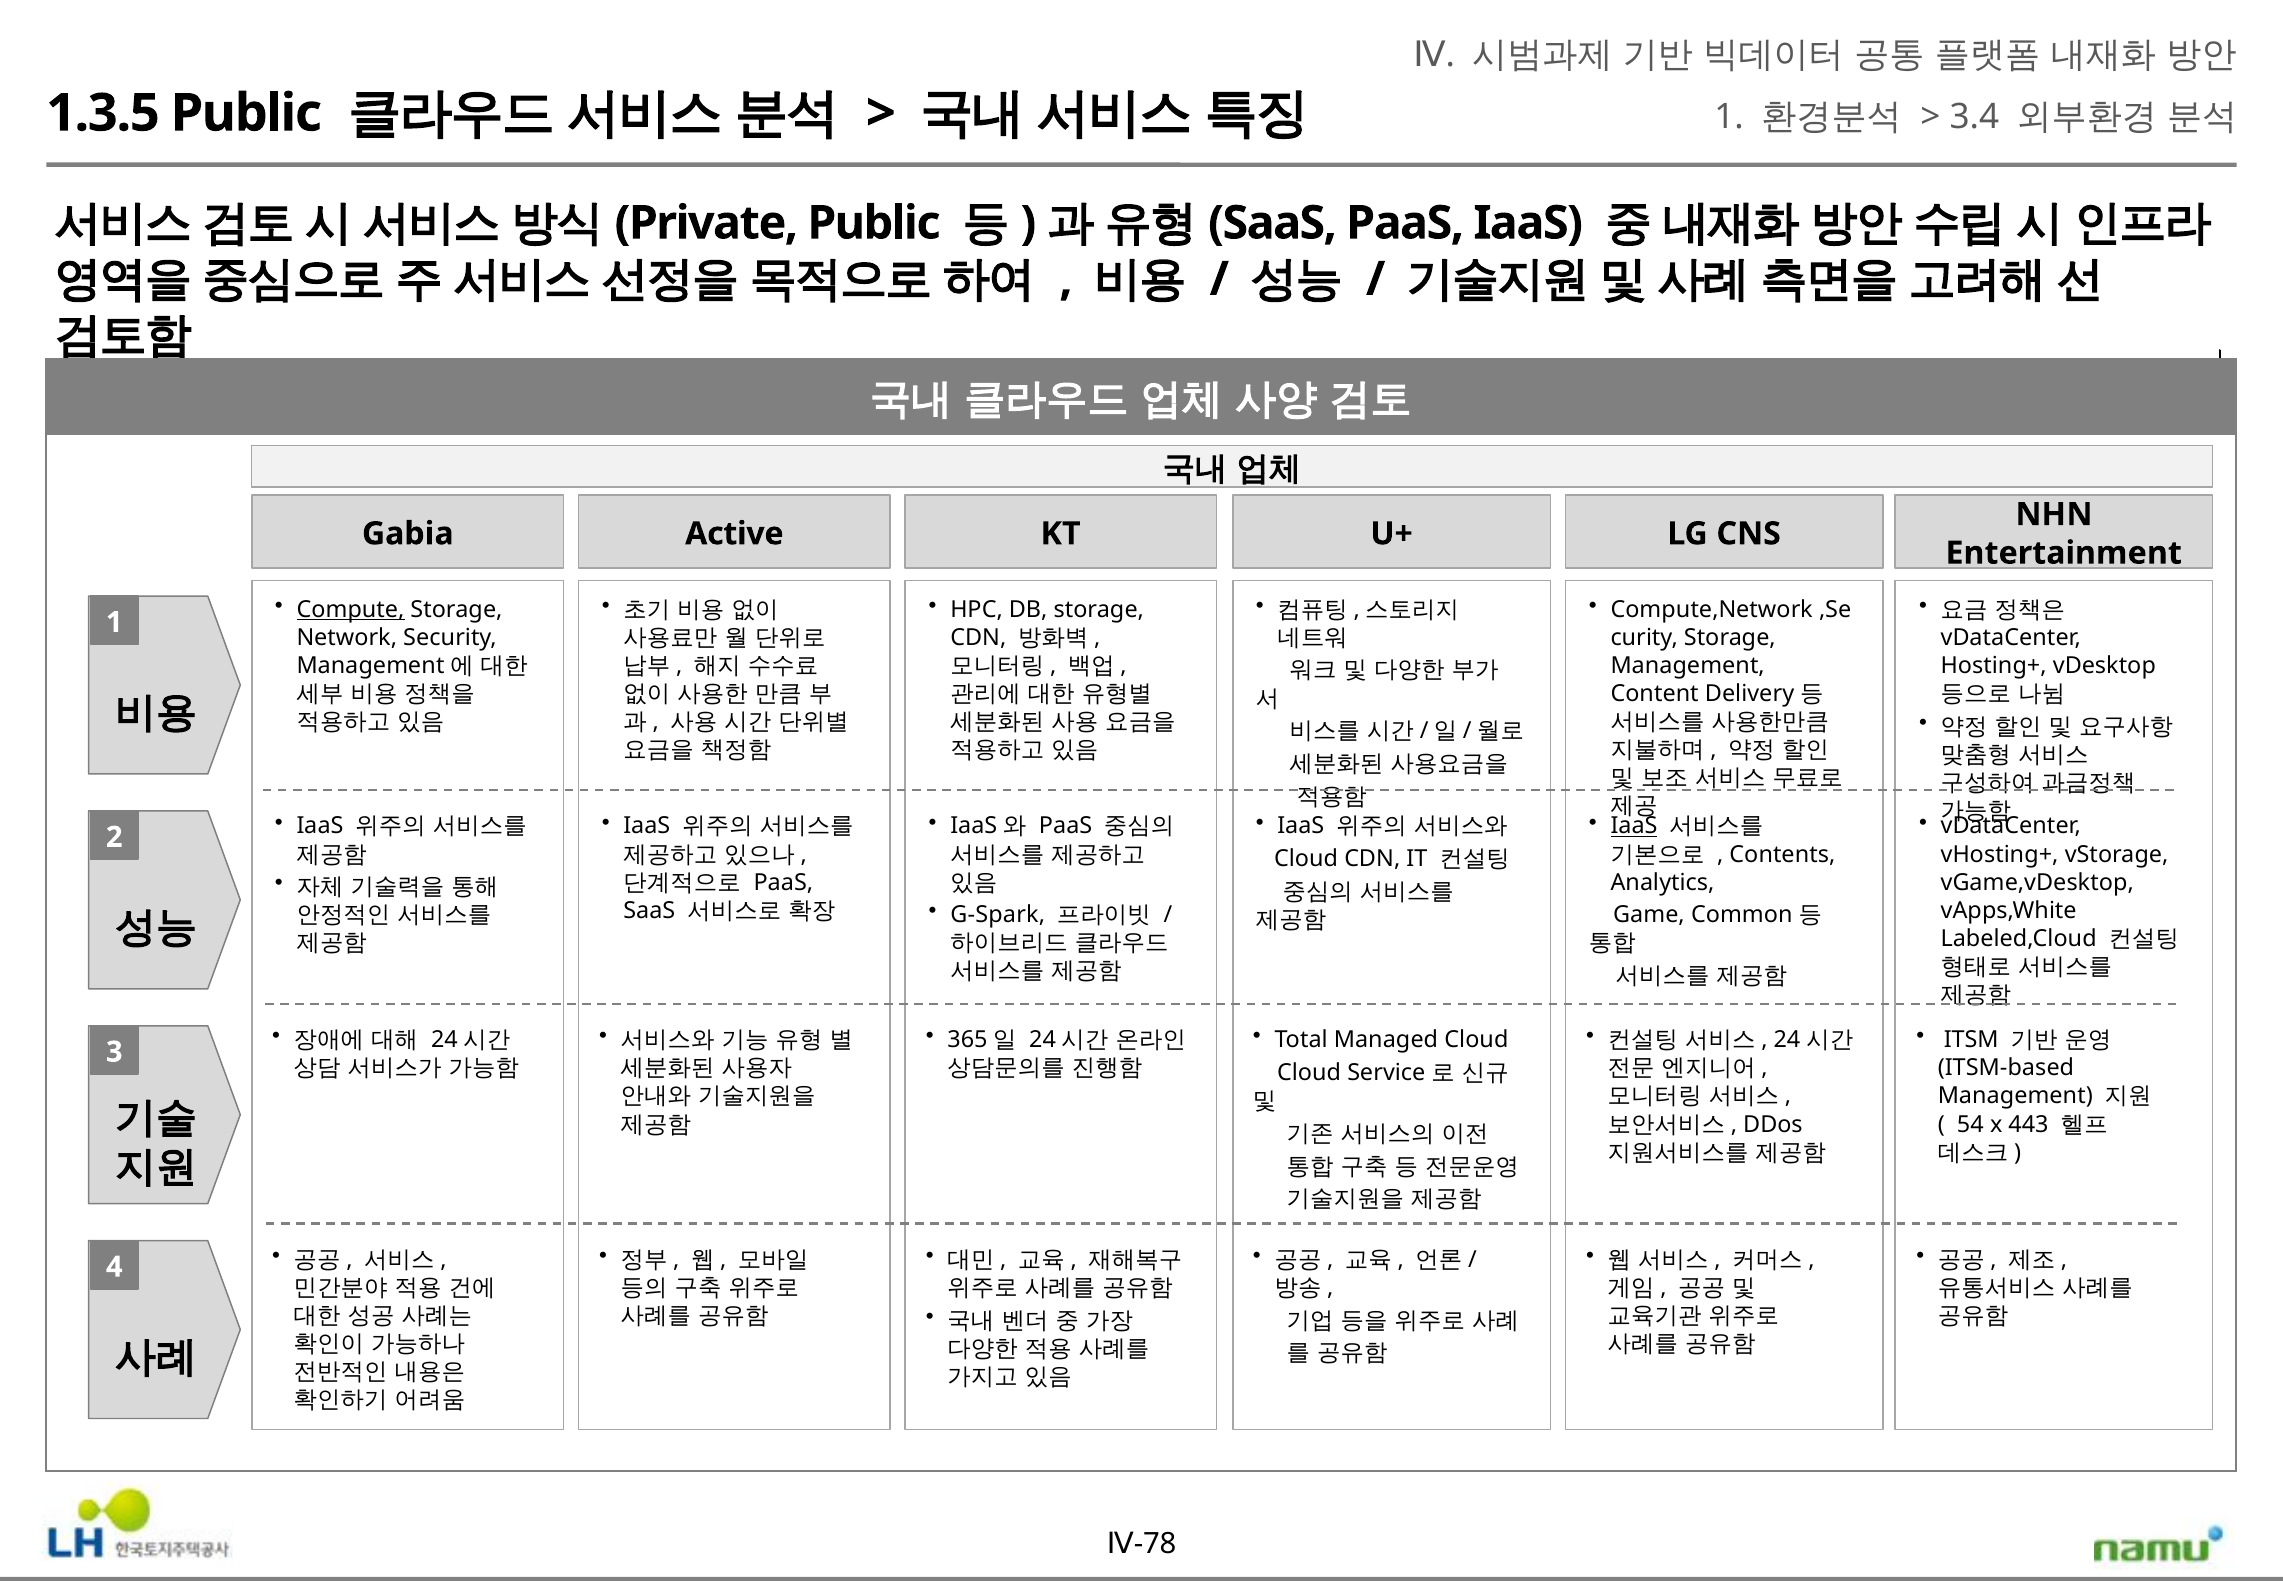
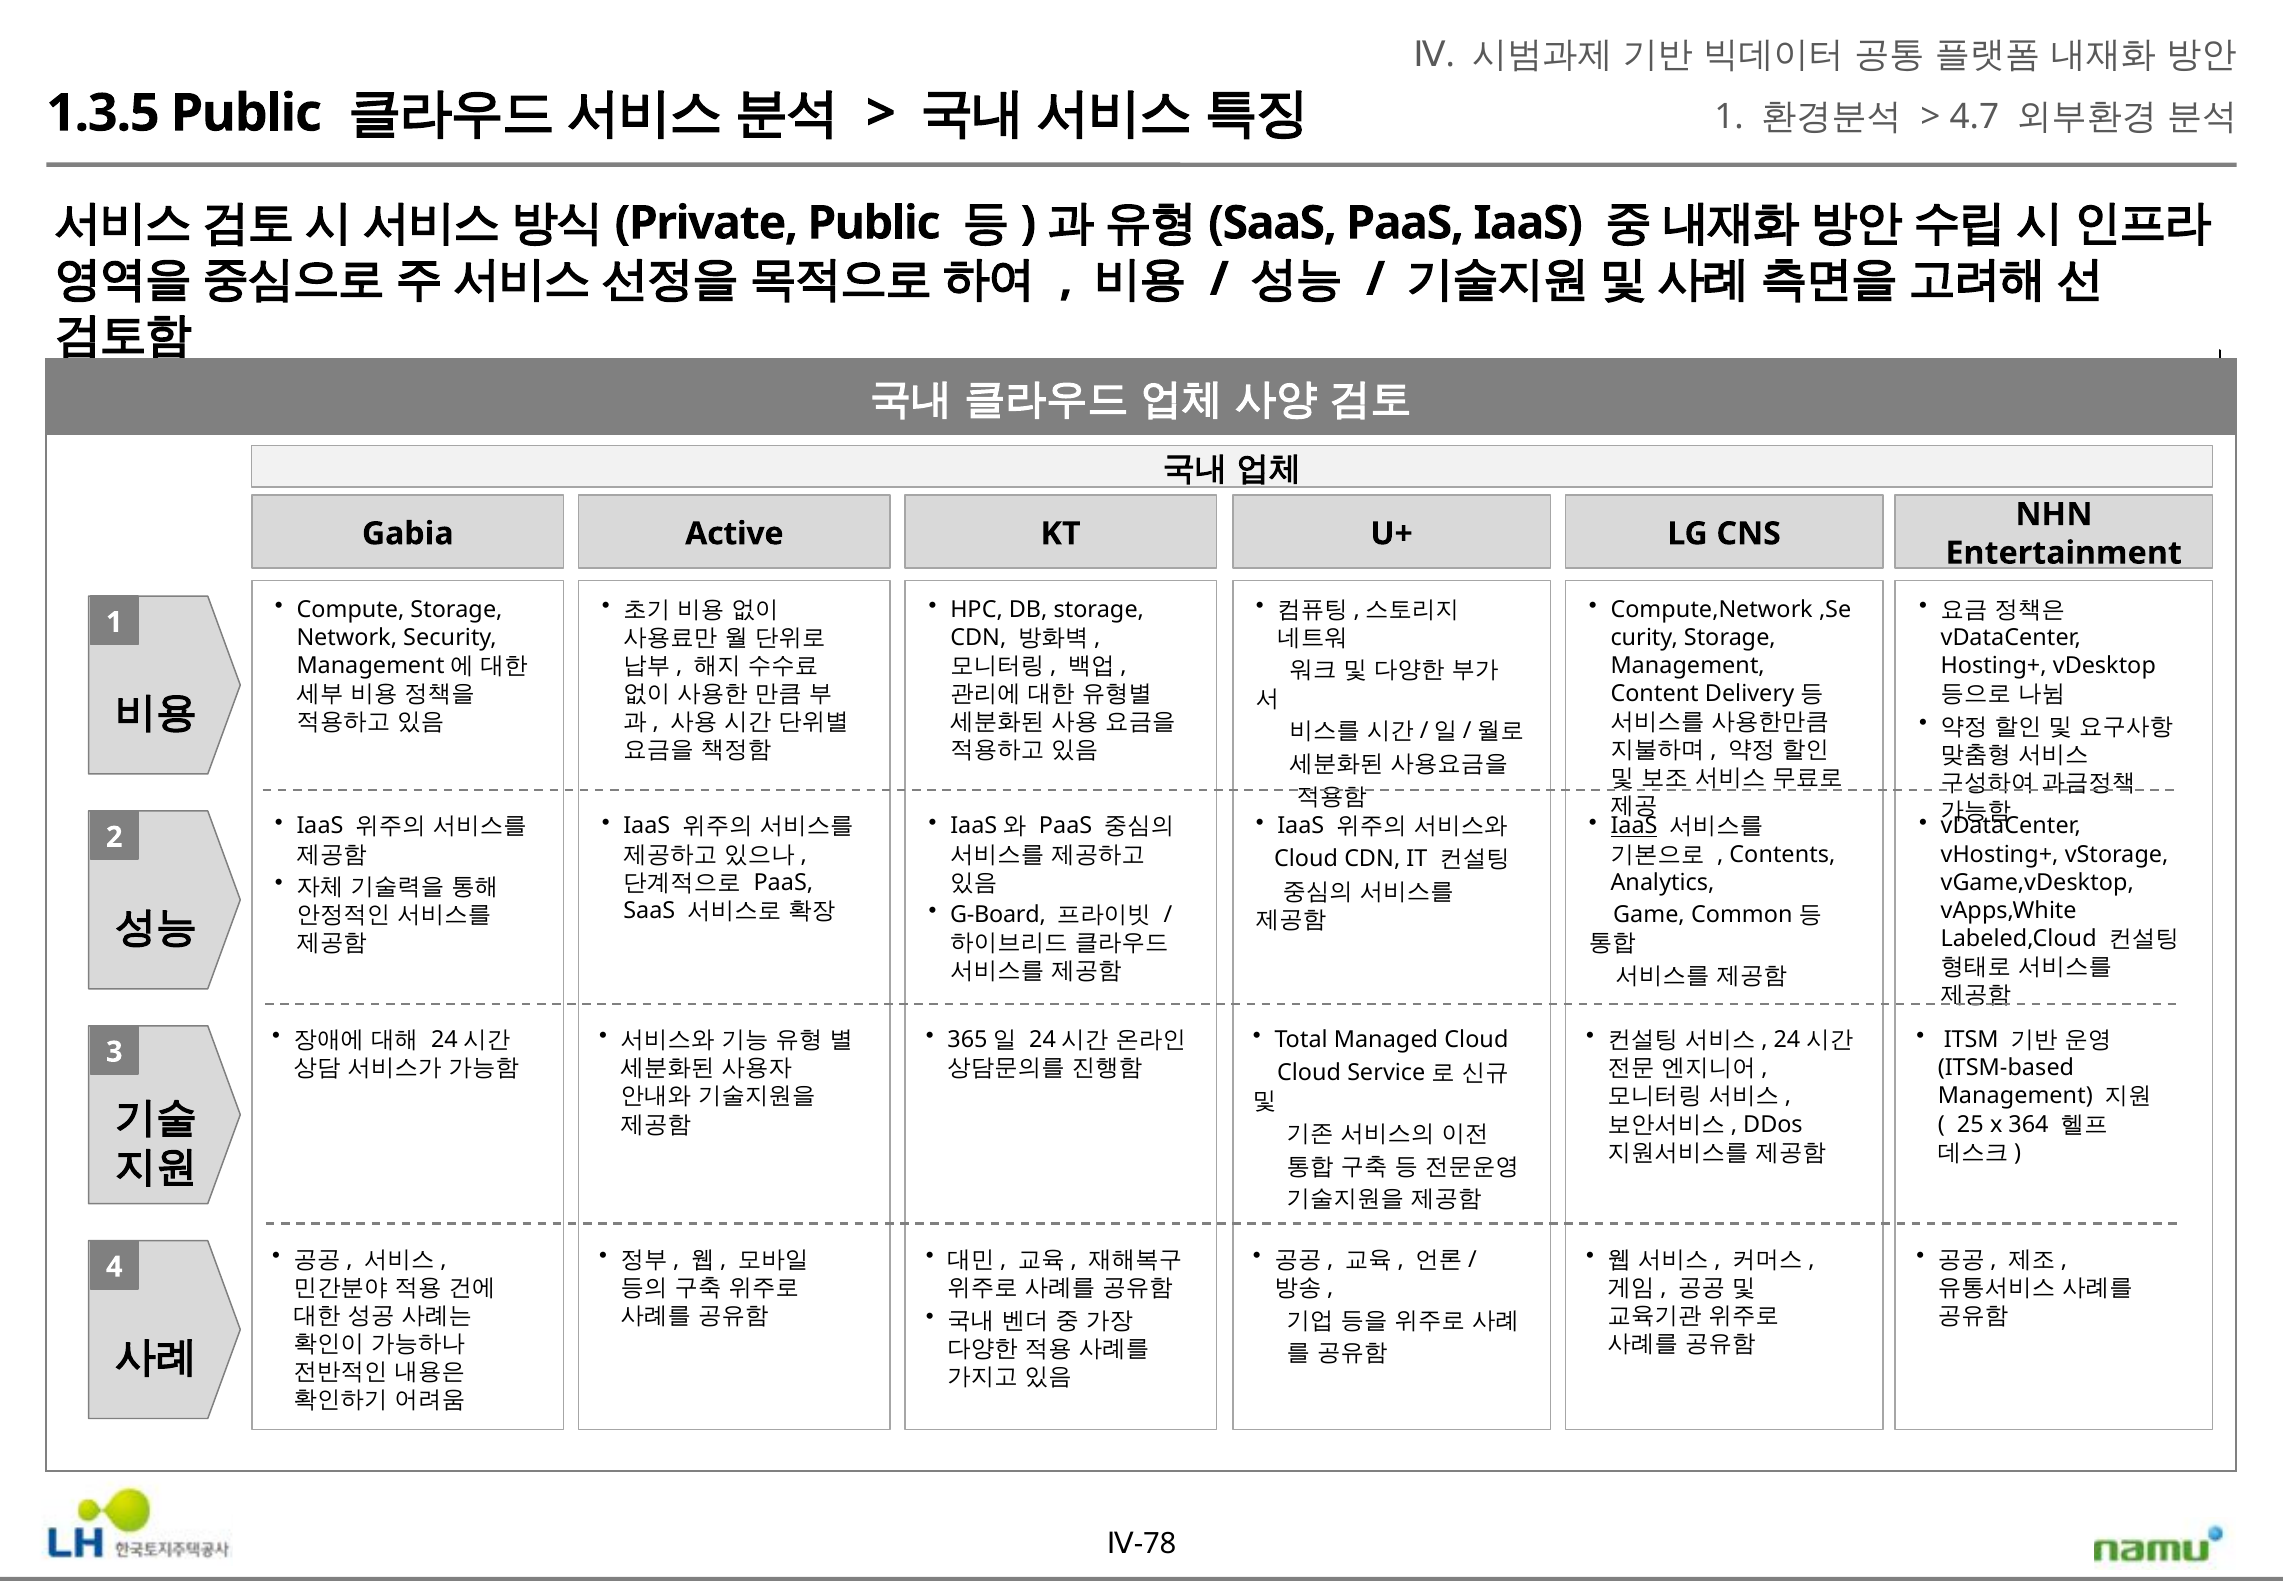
3.4: 3.4 -> 4.7
Compute underline: present -> none
G-Spark: G-Spark -> G-Board
54: 54 -> 25
443: 443 -> 364
